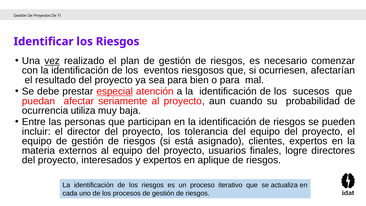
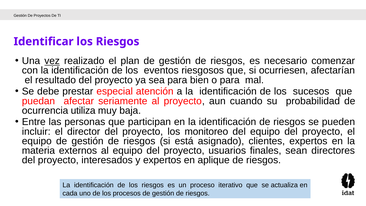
especial underline: present -> none
tolerancia: tolerancia -> monitoreo
logre: logre -> sean
